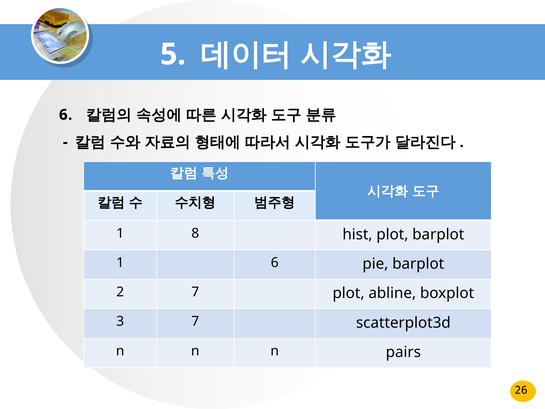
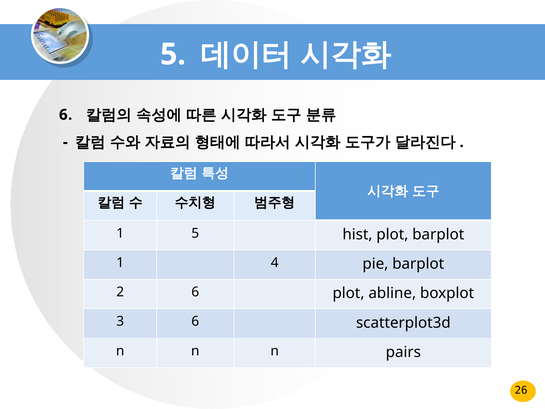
1 8: 8 -> 5
1 6: 6 -> 4
2 7: 7 -> 6
3 7: 7 -> 6
